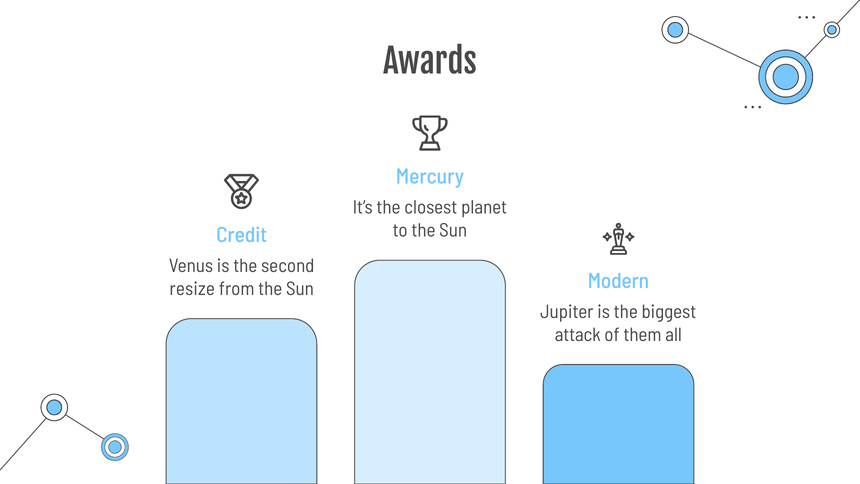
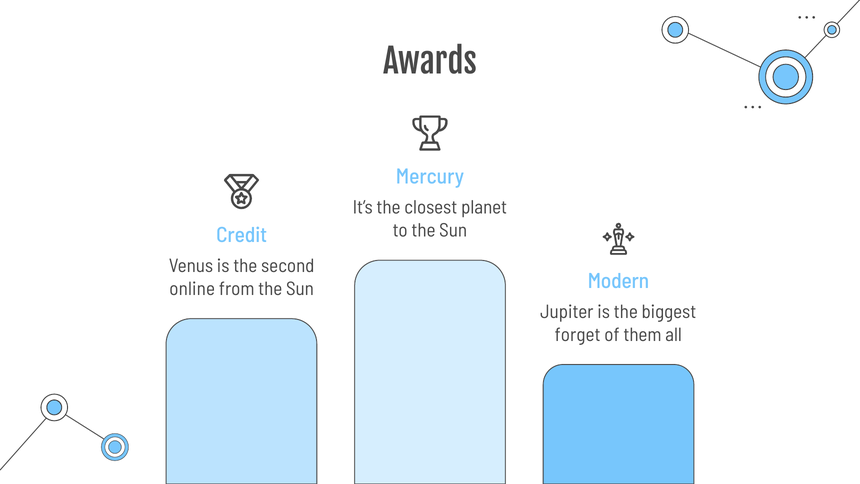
resize: resize -> online
attack: attack -> forget
